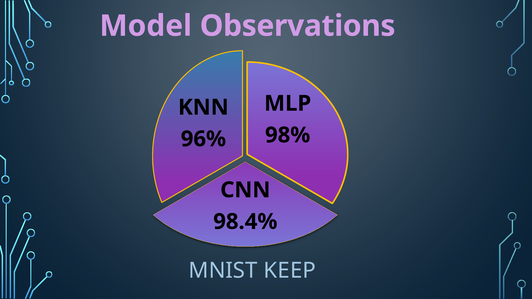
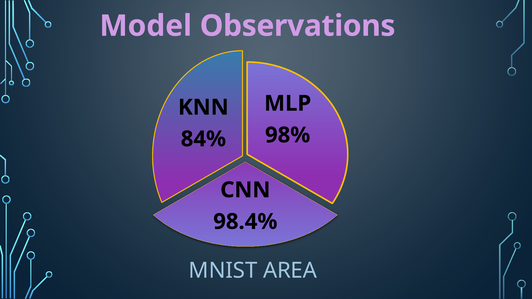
96%: 96% -> 84%
KEEP: KEEP -> AREA
